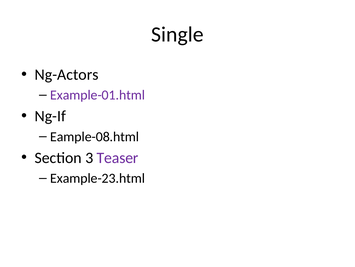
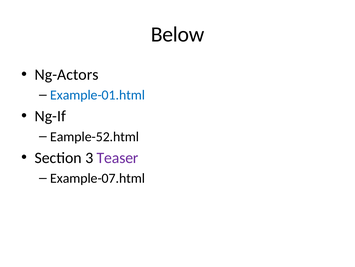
Single: Single -> Below
Example-01.html colour: purple -> blue
Eample-08.html: Eample-08.html -> Eample-52.html
Example-23.html: Example-23.html -> Example-07.html
